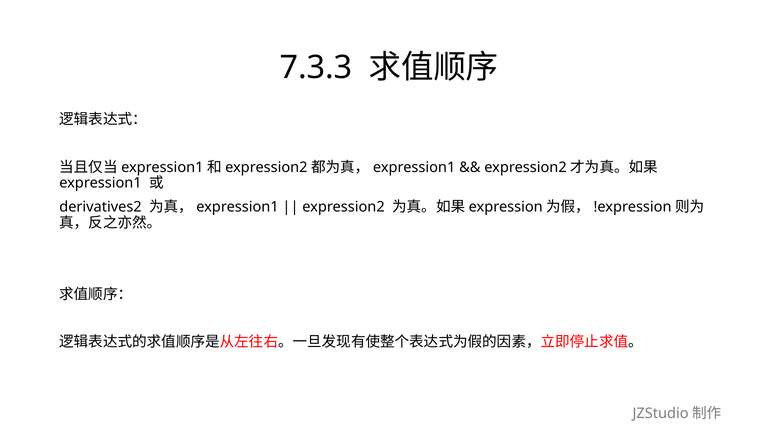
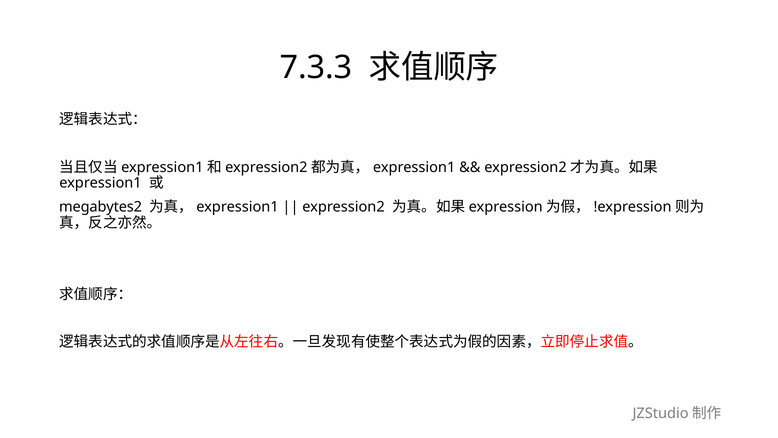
derivatives2: derivatives2 -> megabytes2
